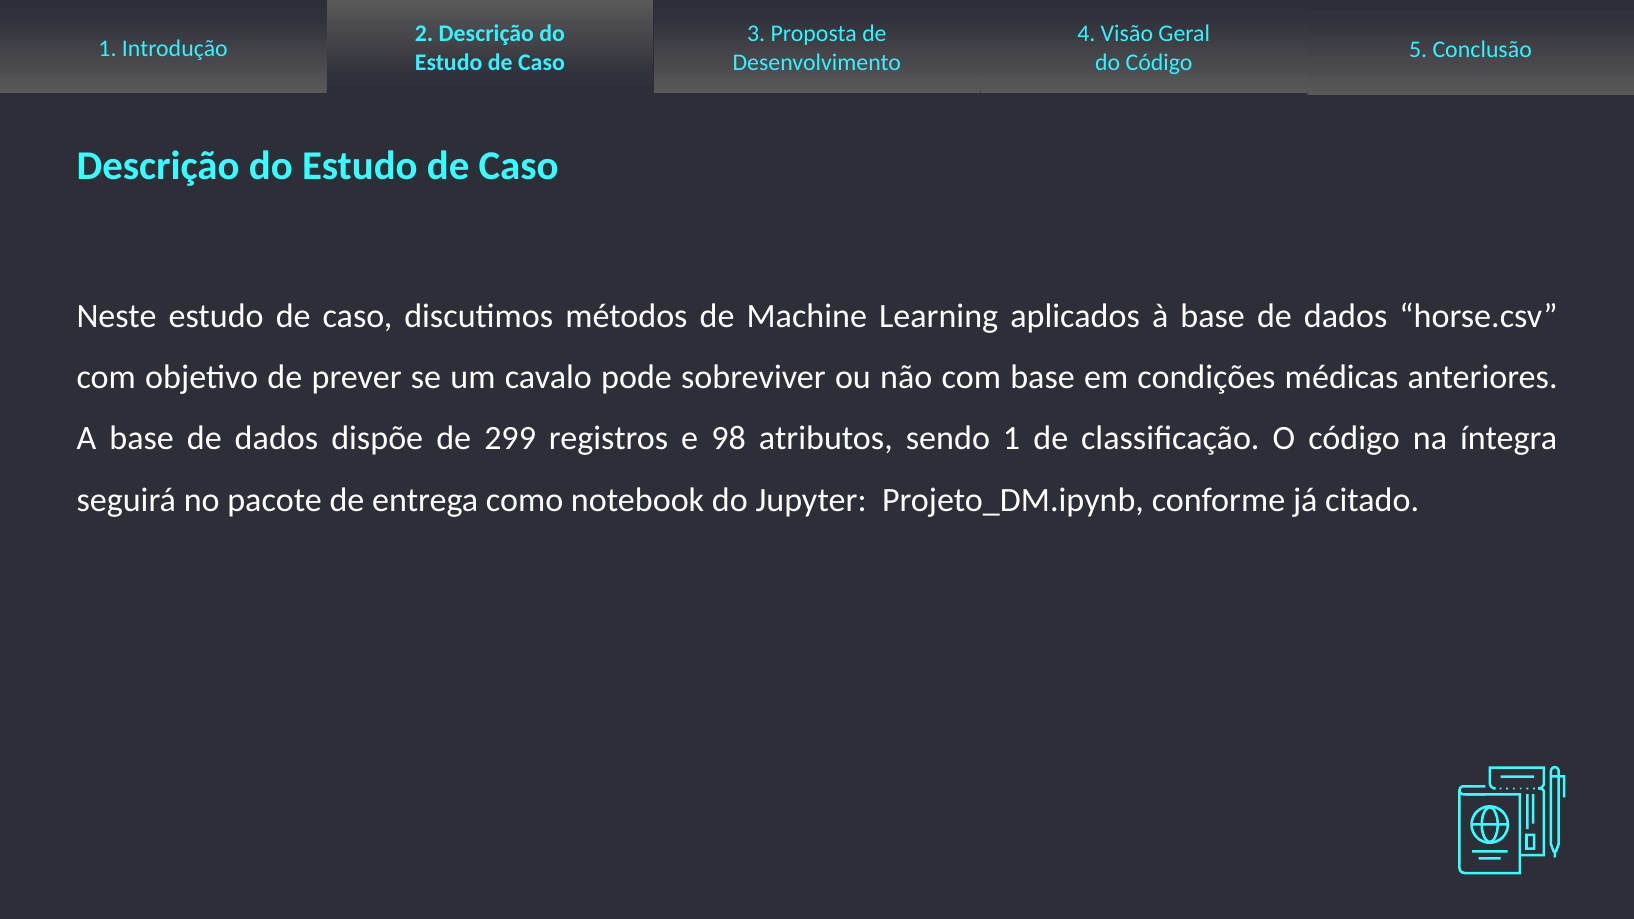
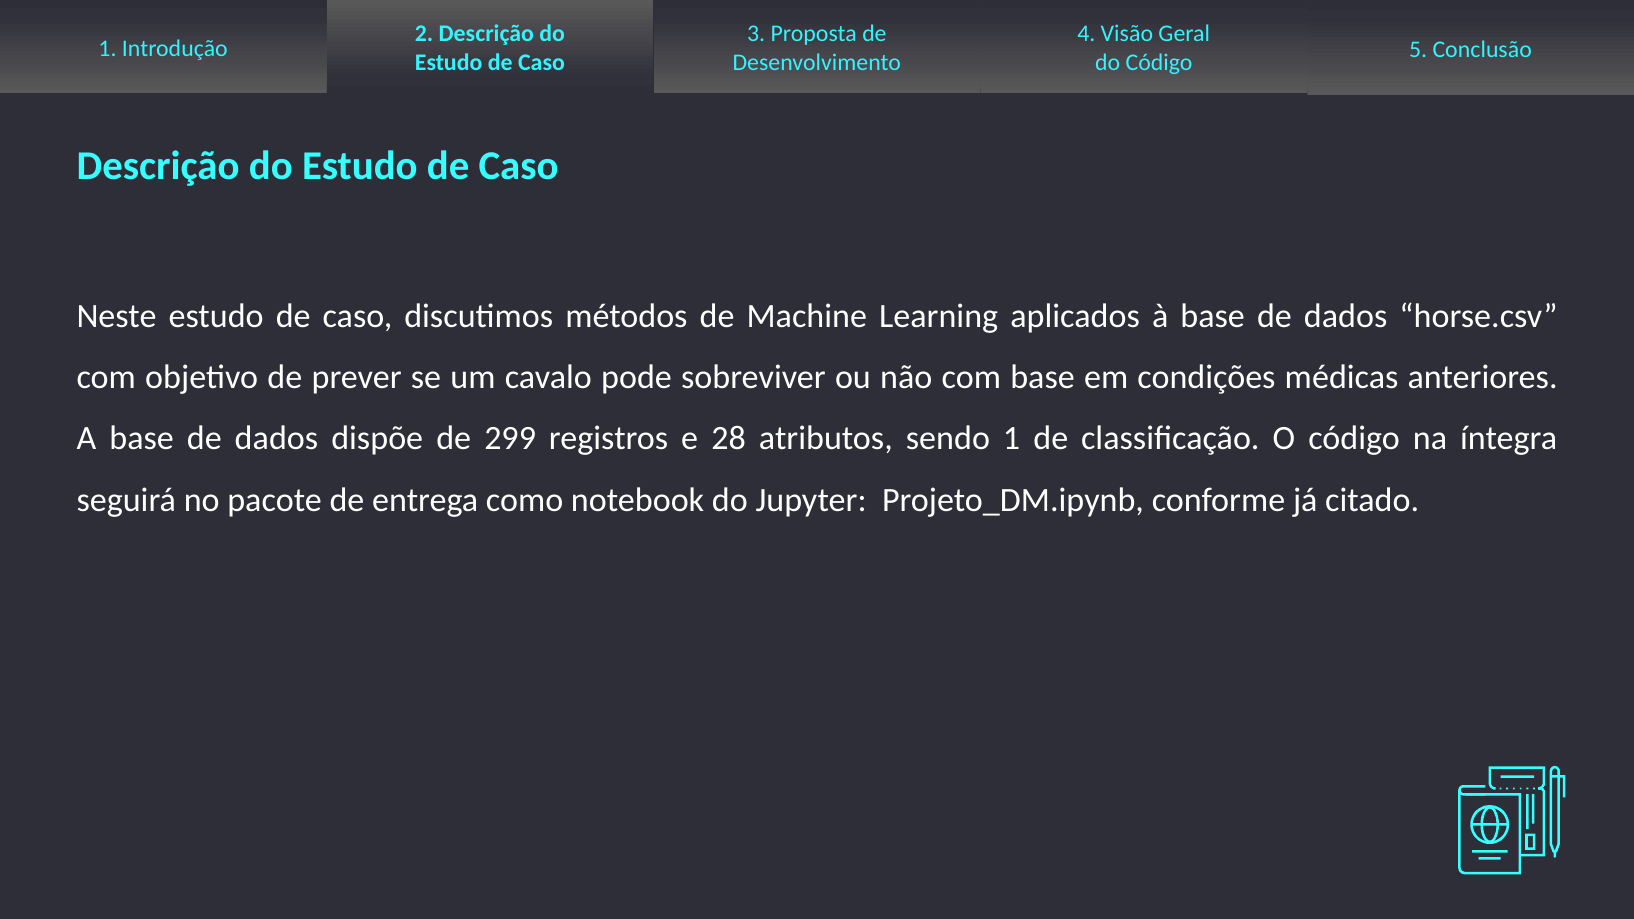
98: 98 -> 28
